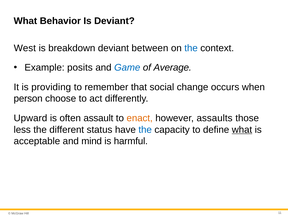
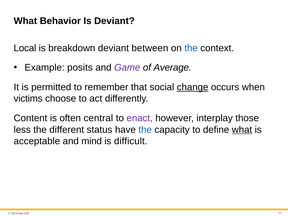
West: West -> Local
Game colour: blue -> purple
providing: providing -> permitted
change underline: none -> present
person: person -> victims
Upward: Upward -> Content
assault: assault -> central
enact colour: orange -> purple
assaults: assaults -> interplay
harmful: harmful -> difficult
